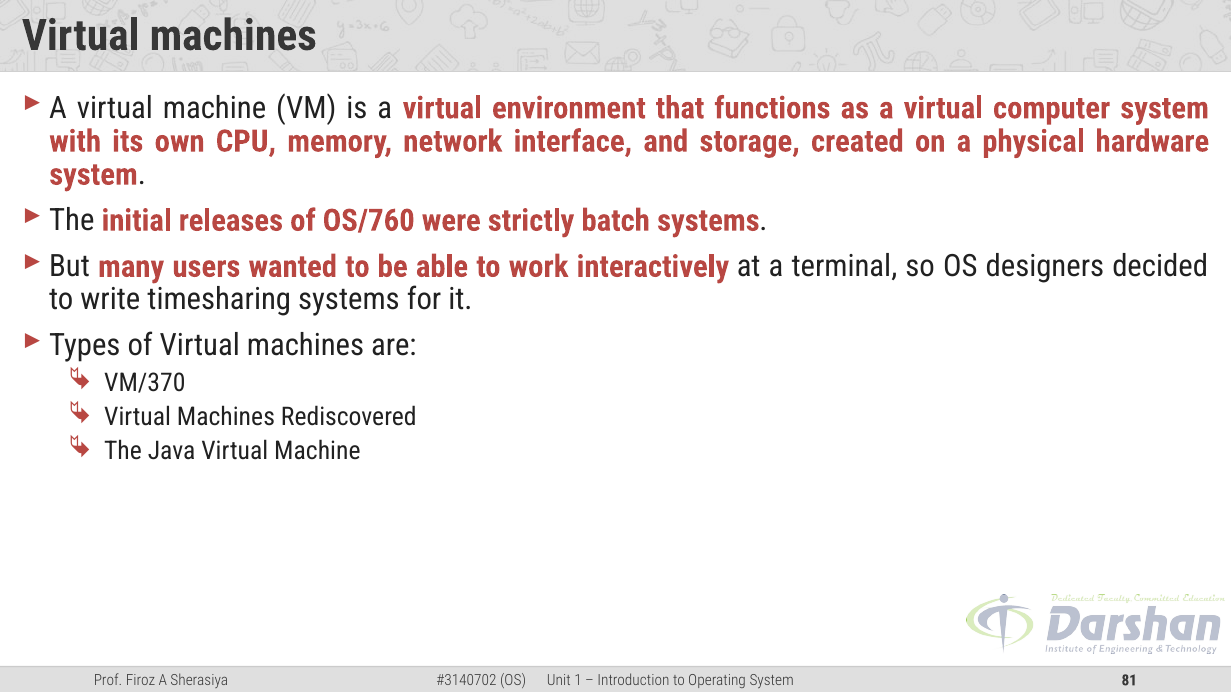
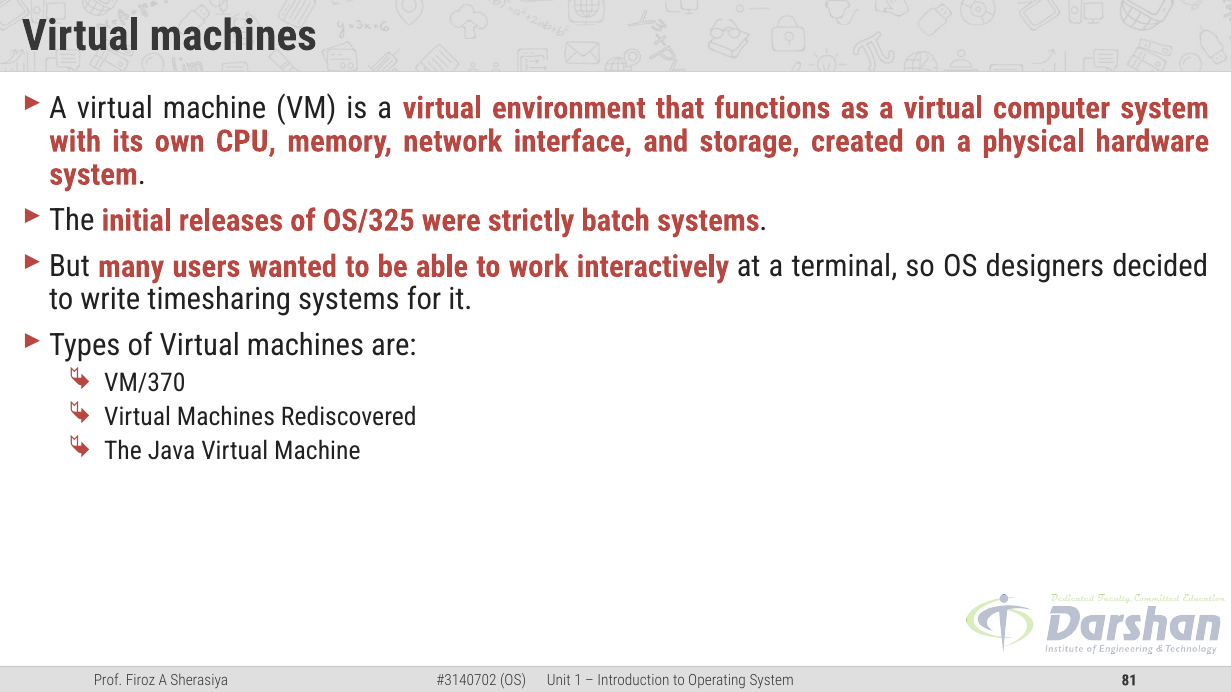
OS/760: OS/760 -> OS/325
